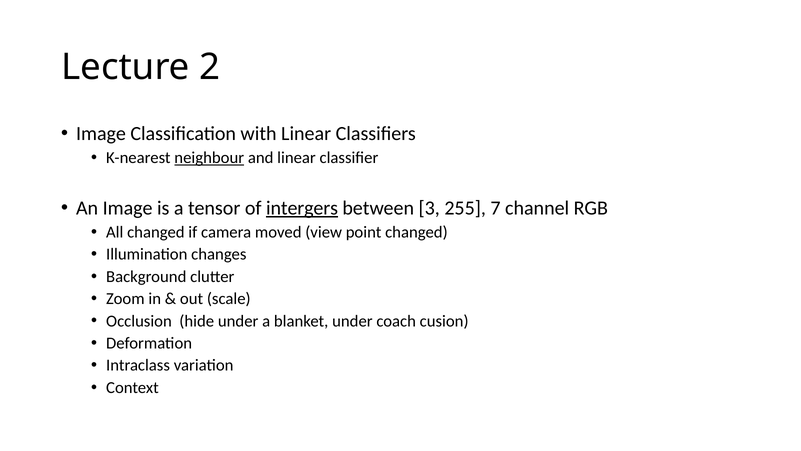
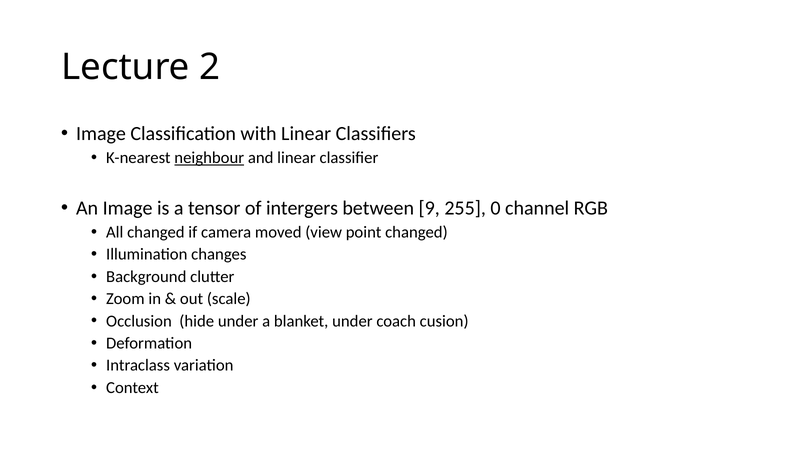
intergers underline: present -> none
3: 3 -> 9
7: 7 -> 0
